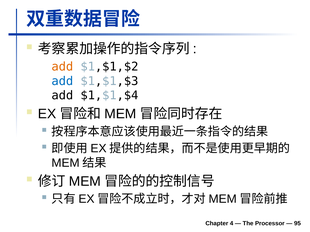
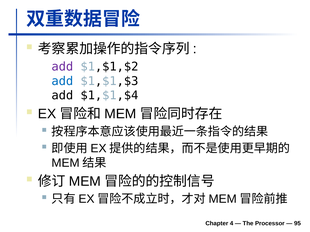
add at (62, 67) colour: orange -> purple
